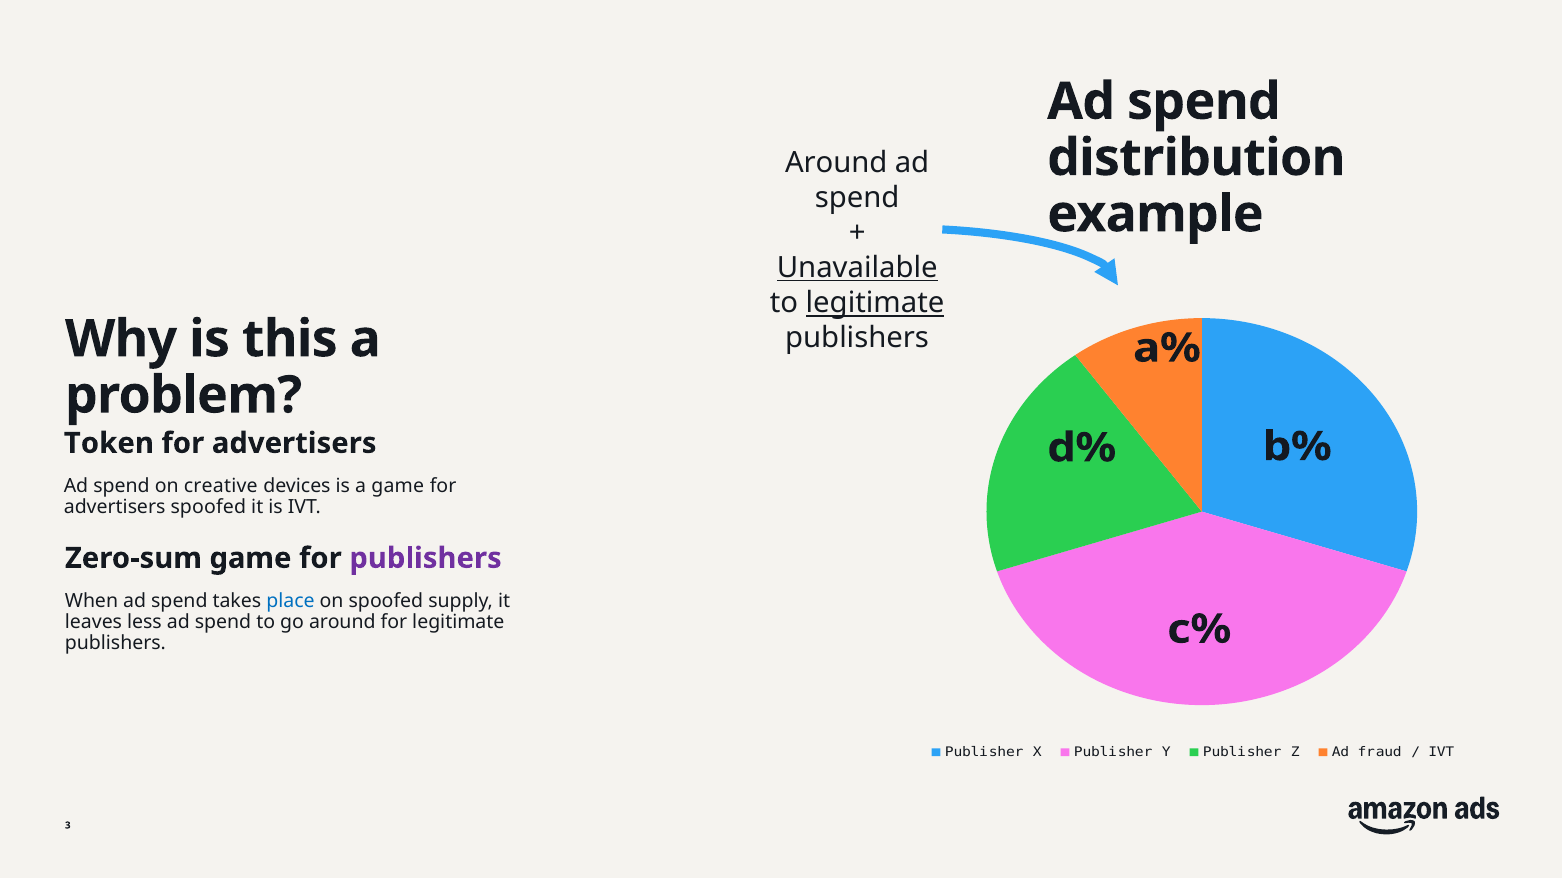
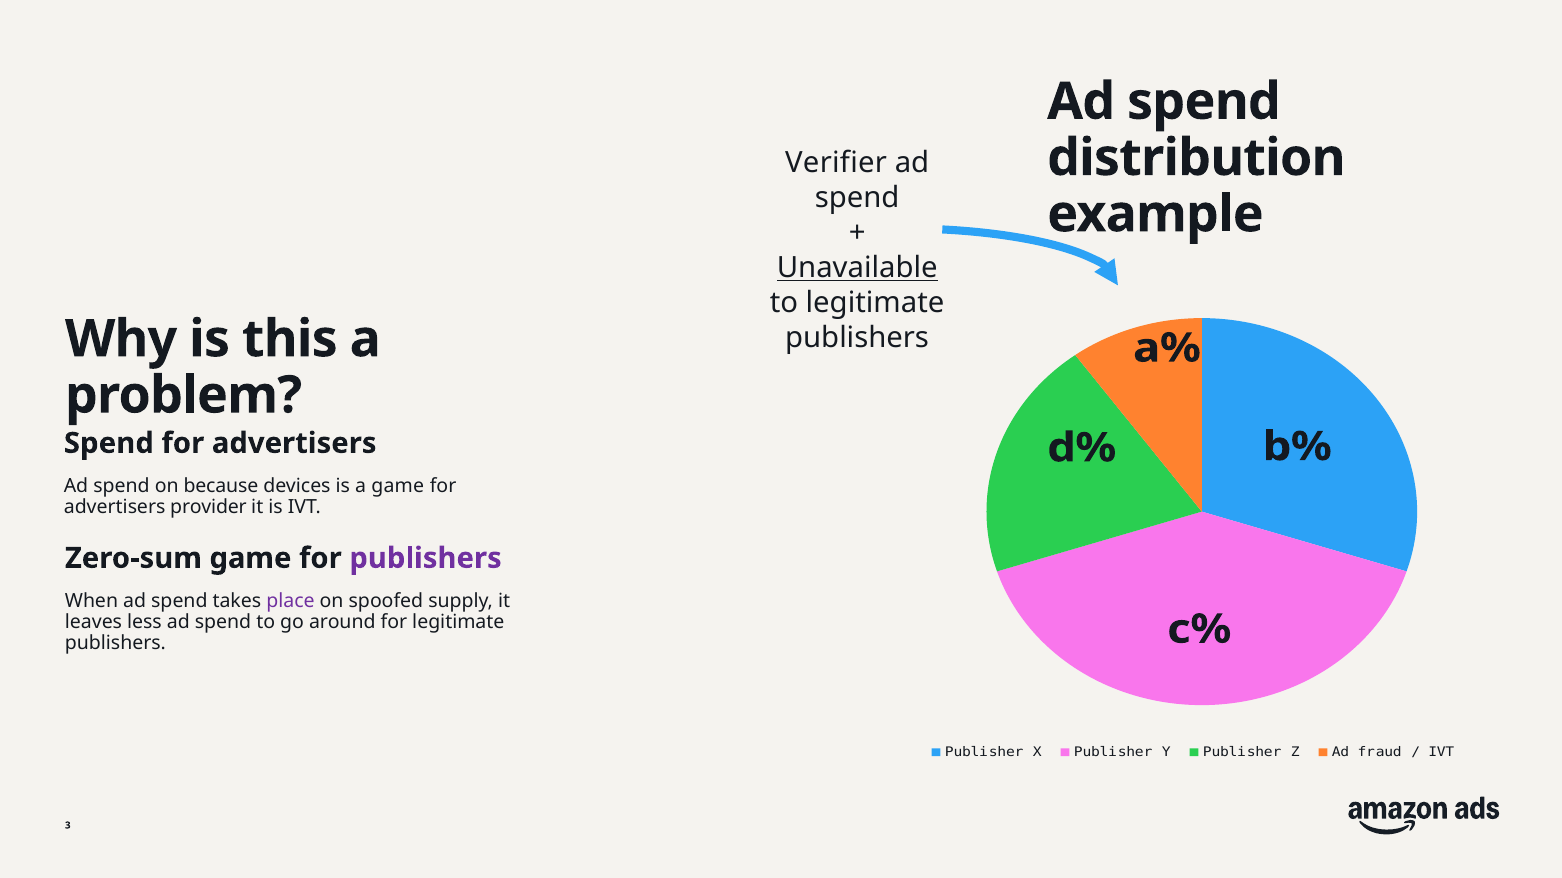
Around at (836, 163): Around -> Verifier
legitimate at (875, 303) underline: present -> none
Token at (109, 444): Token -> Spend
creative: creative -> because
advertisers spoofed: spoofed -> provider
place colour: blue -> purple
